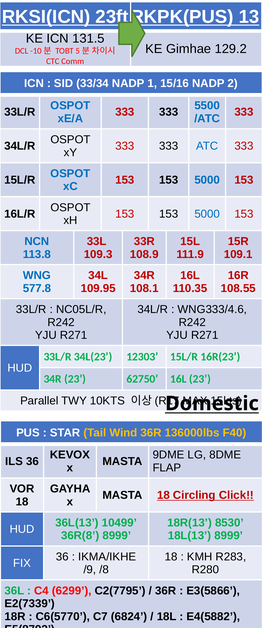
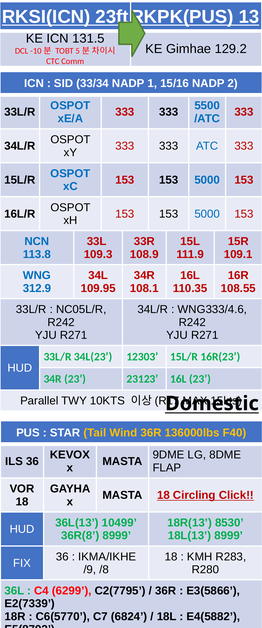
577.8: 577.8 -> 312.9
62750: 62750 -> 23123
